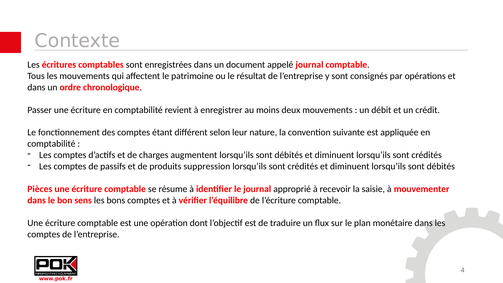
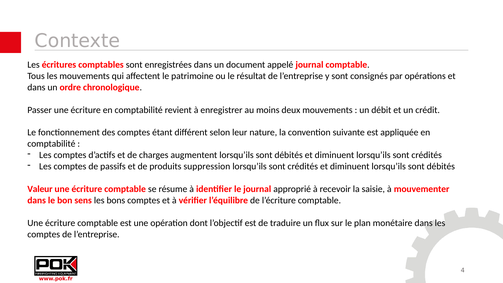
Pièces: Pièces -> Valeur
